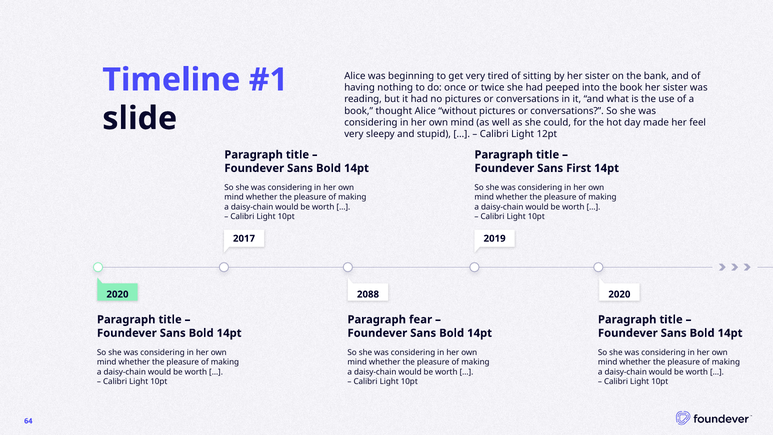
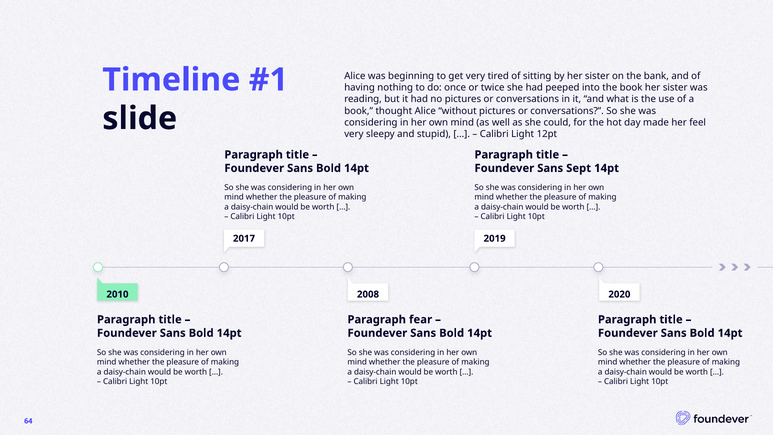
First: First -> Sept
2020 at (117, 294): 2020 -> 2010
2088: 2088 -> 2008
